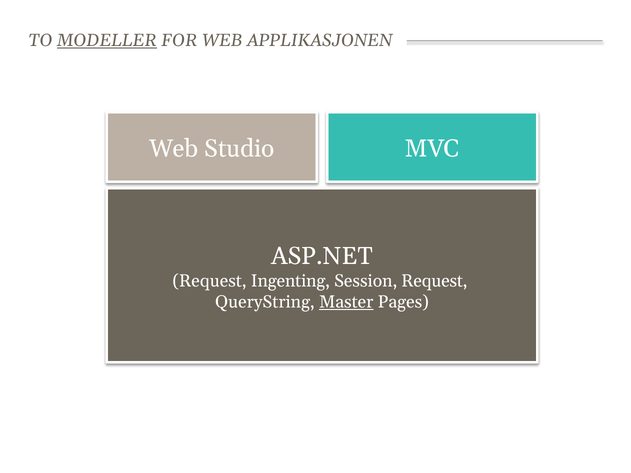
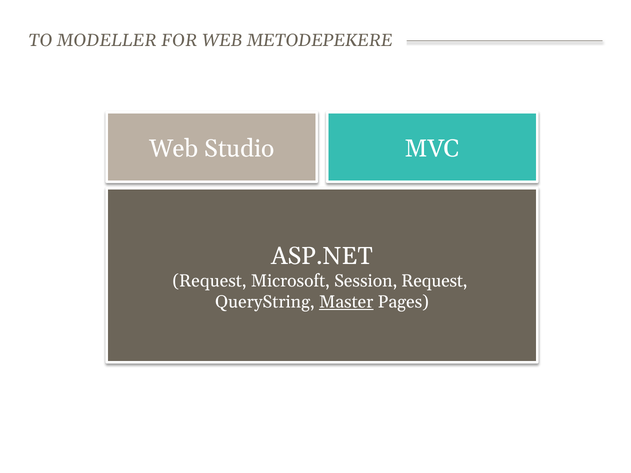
MODELLER underline: present -> none
APPLIKASJONEN: APPLIKASJONEN -> METODEPEKERE
Ingenting: Ingenting -> Microsoft
